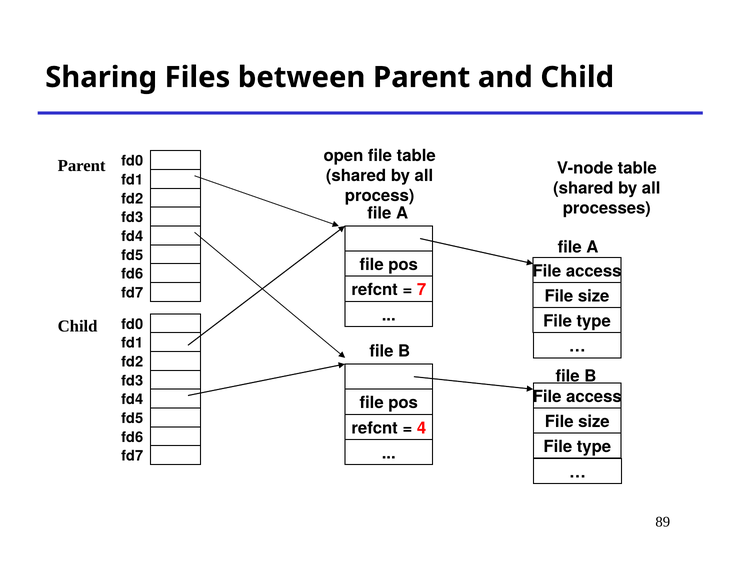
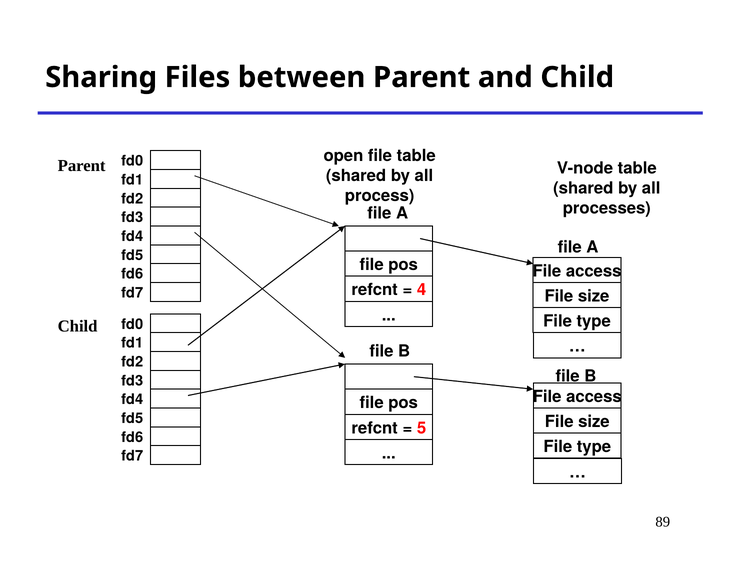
7: 7 -> 4
4: 4 -> 5
